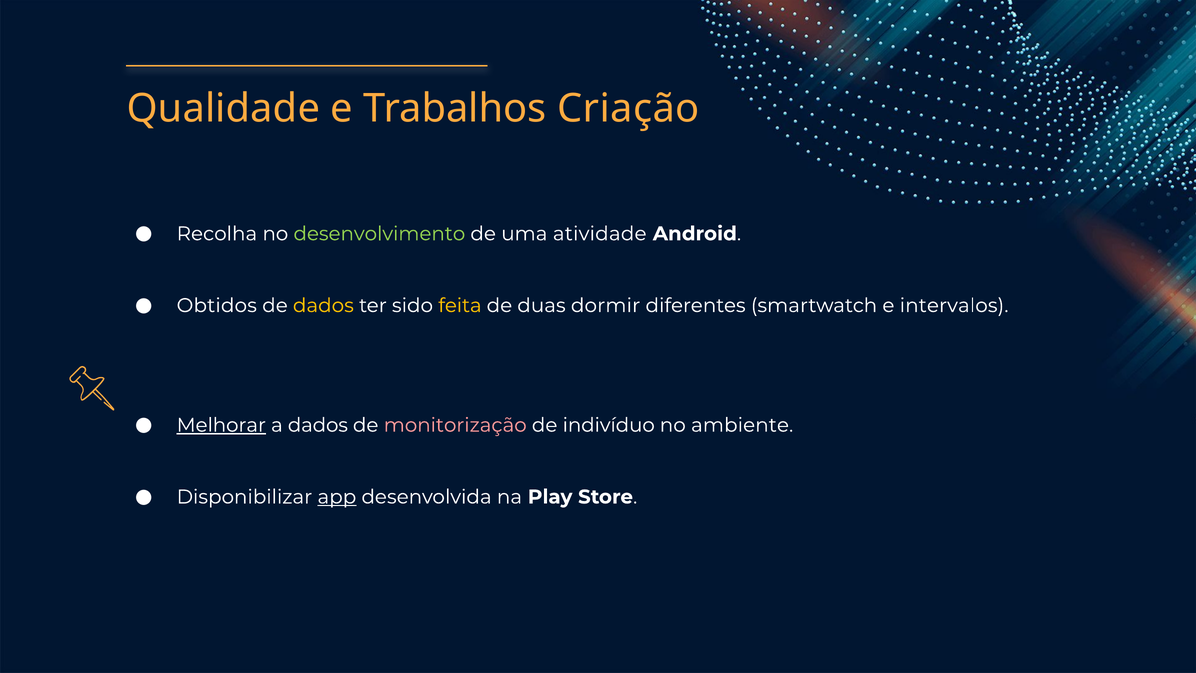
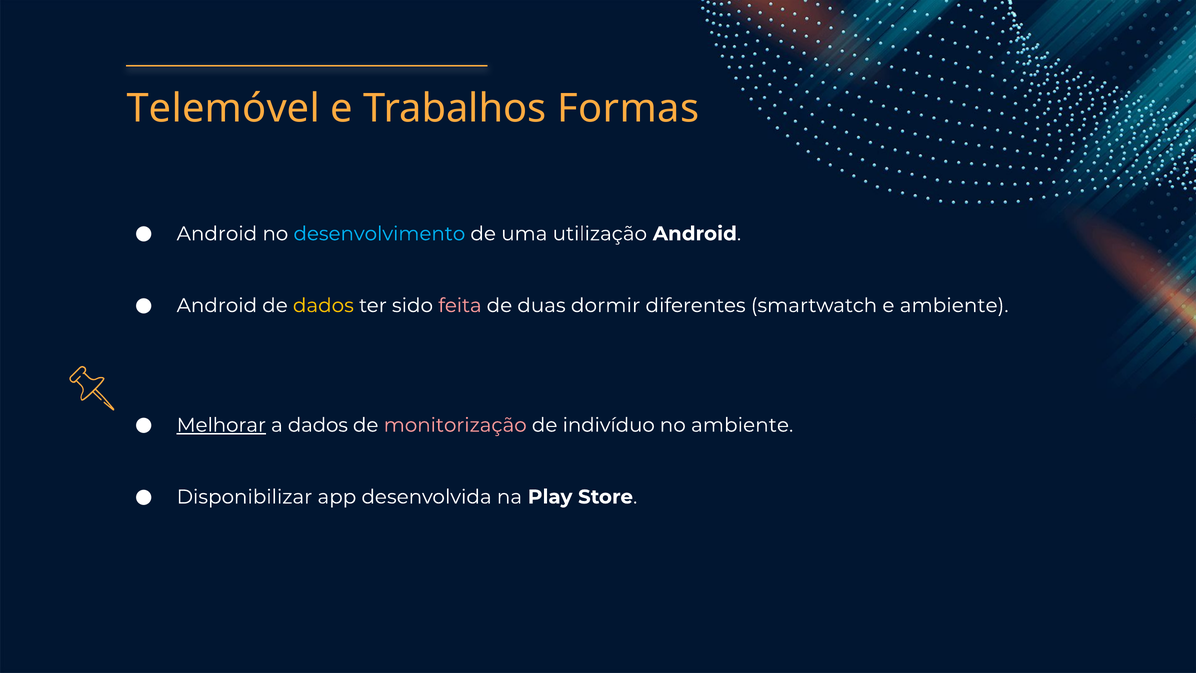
Qualidade: Qualidade -> Telemóvel
Criação: Criação -> Formas
Recolha at (217, 234): Recolha -> Android
desenvolvimento colour: light green -> light blue
atividade: atividade -> utilização
Obtidos at (217, 305): Obtidos -> Android
feita colour: yellow -> pink
e intervalos: intervalos -> ambiente
app underline: present -> none
